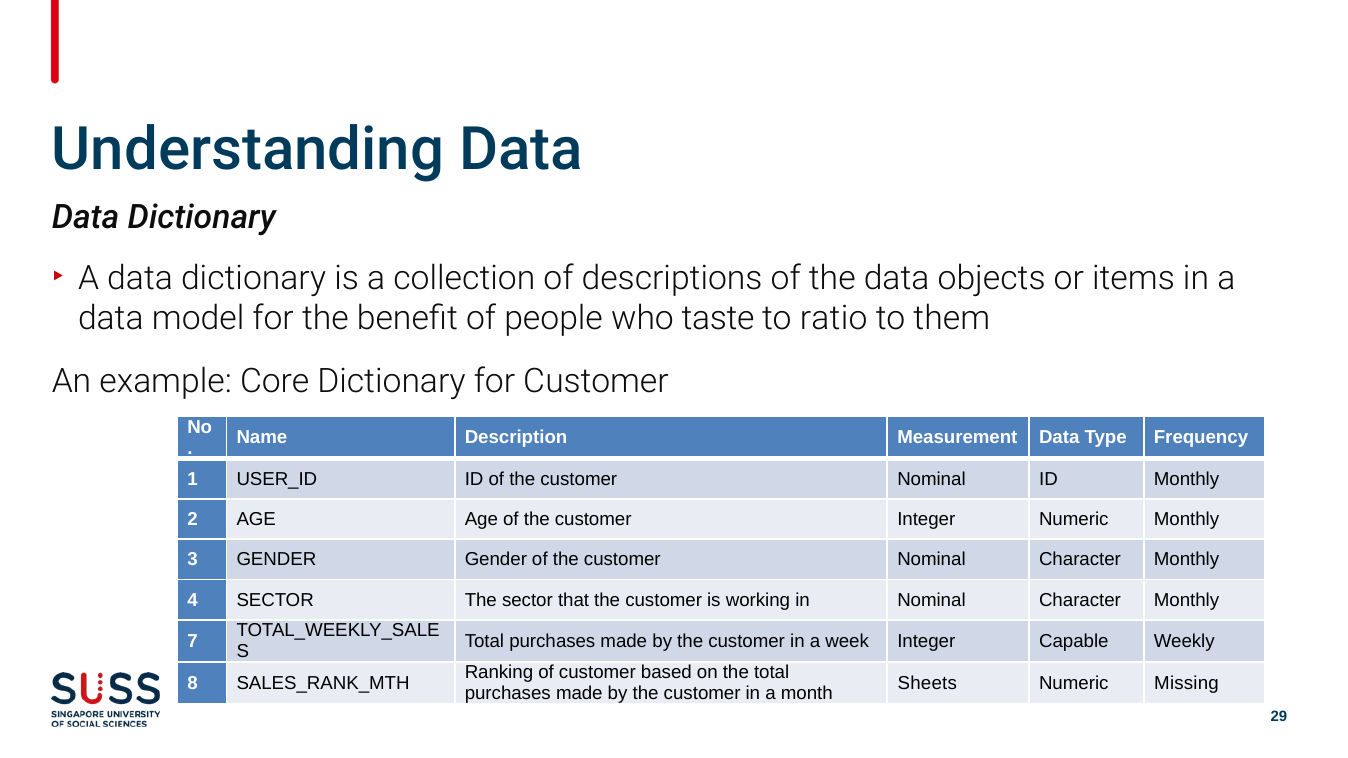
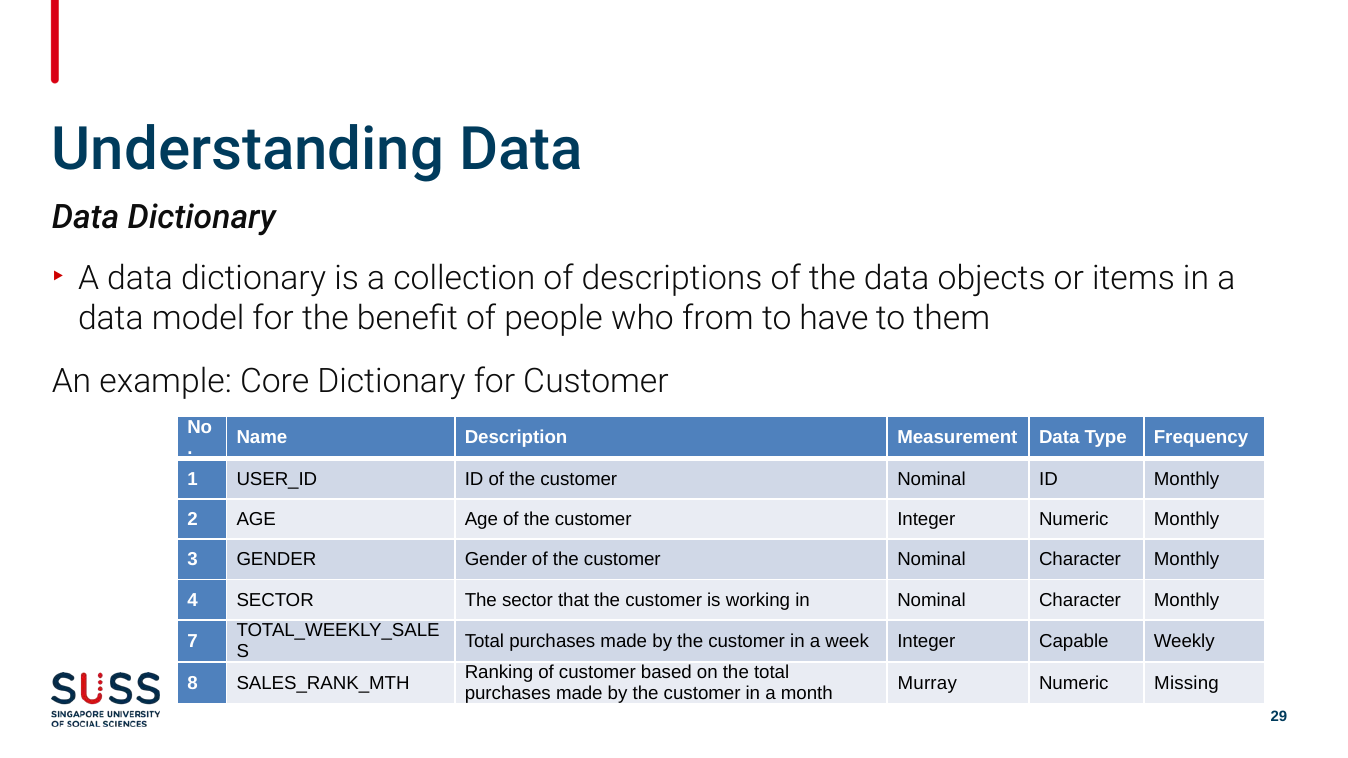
taste: taste -> from
ratio: ratio -> have
Sheets: Sheets -> Murray
